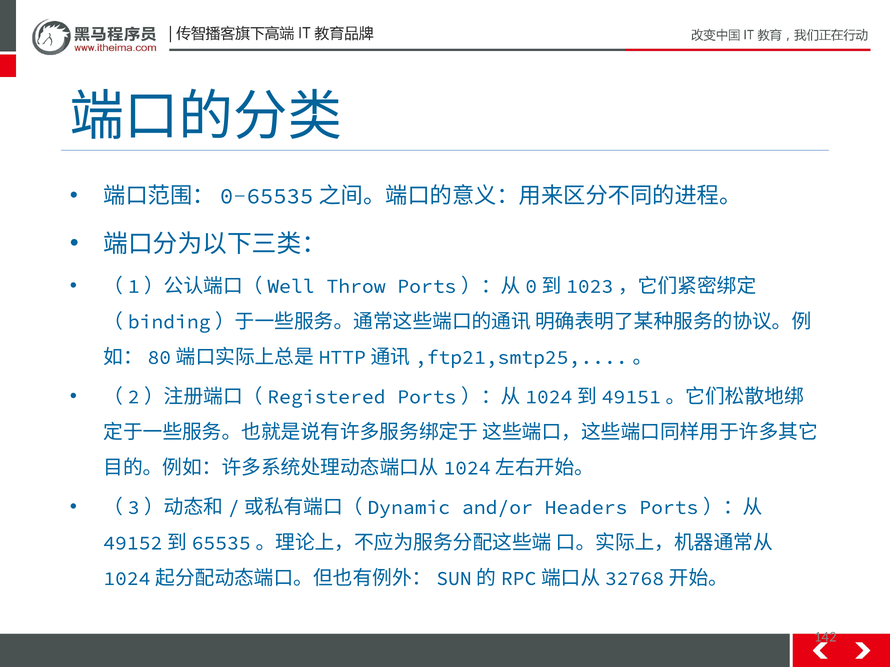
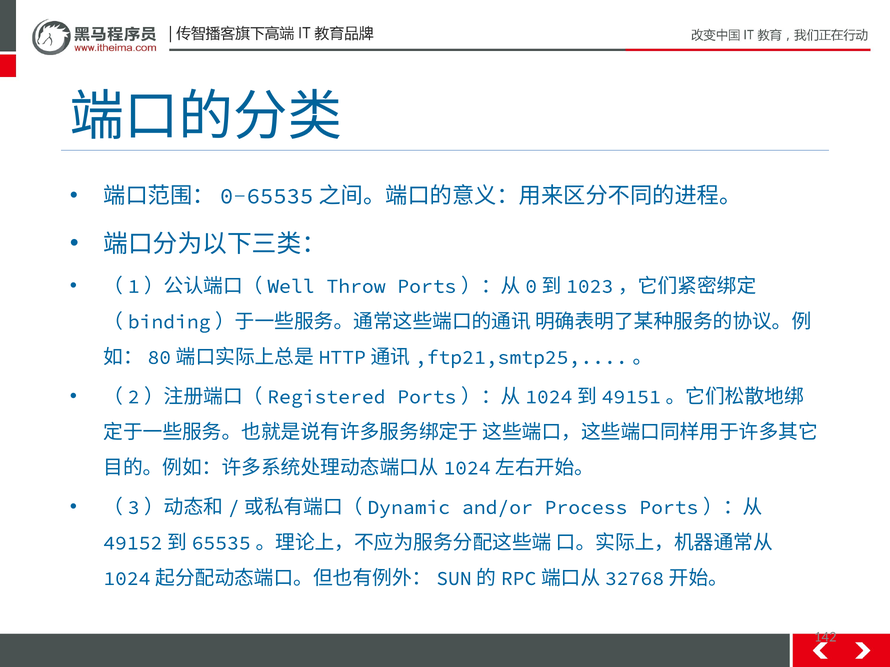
Headers: Headers -> Process
